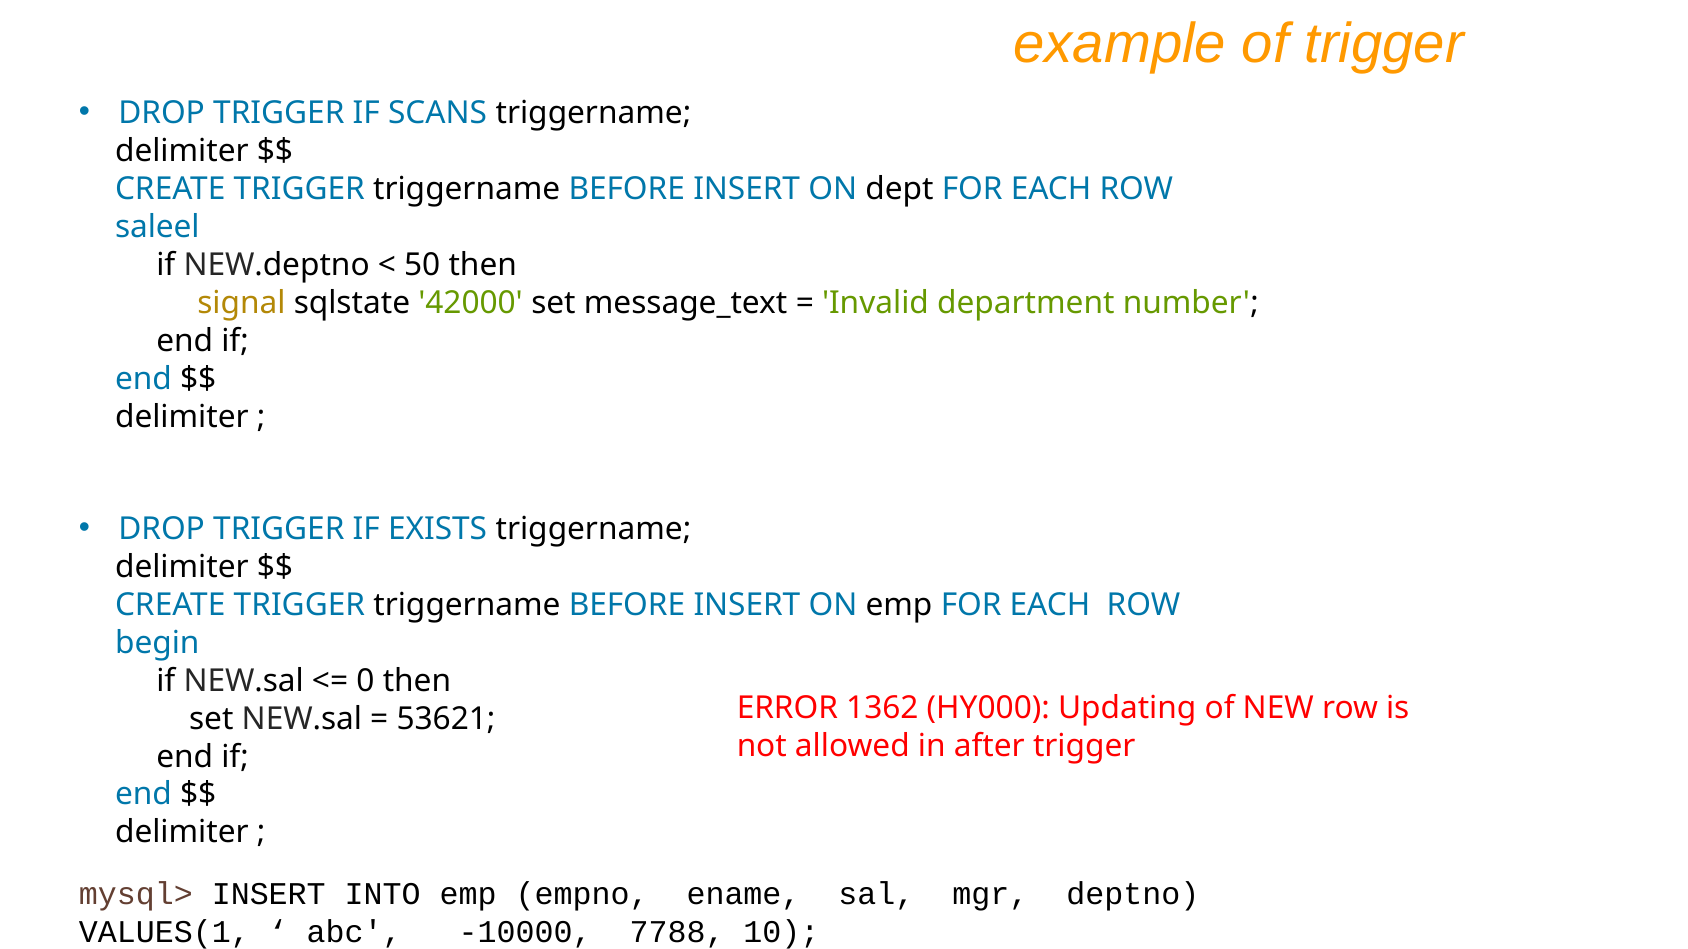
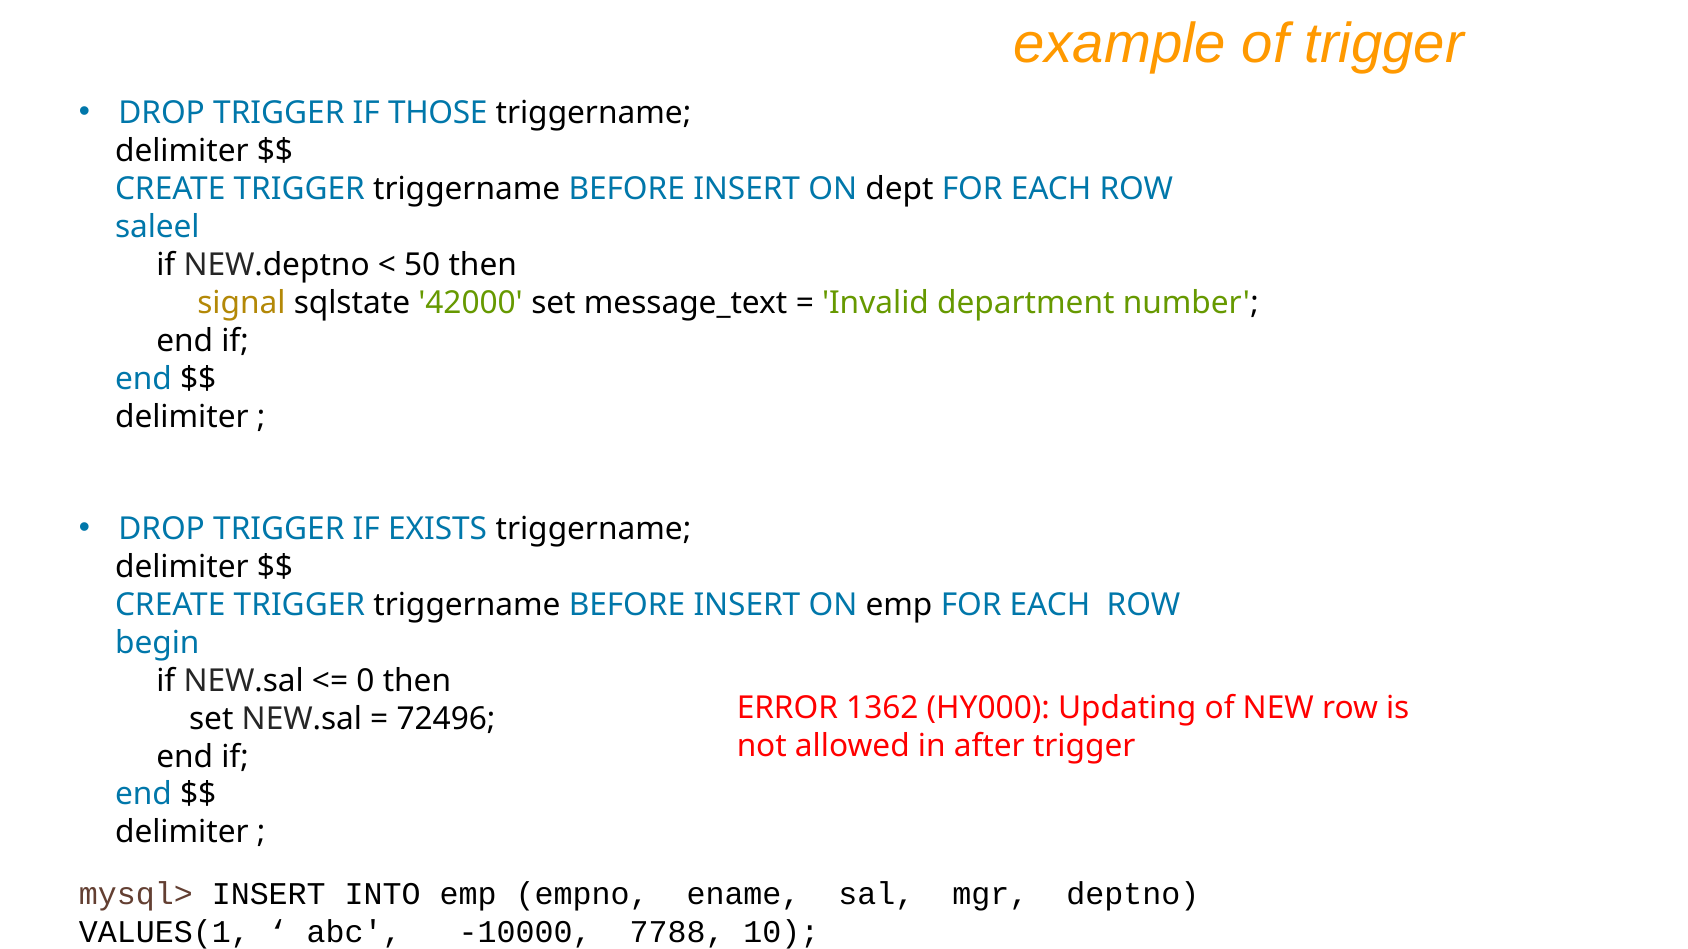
SCANS: SCANS -> THOSE
53621: 53621 -> 72496
